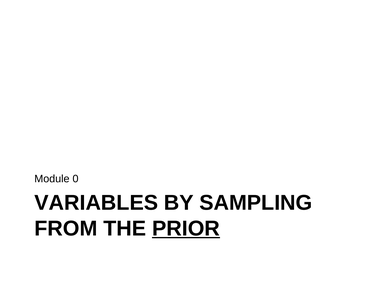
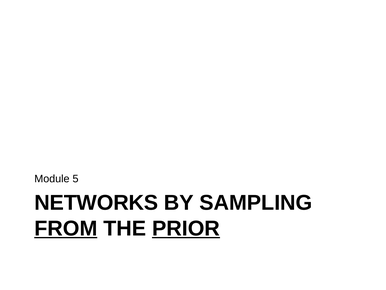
0: 0 -> 5
VARIABLES: VARIABLES -> NETWORKS
FROM underline: none -> present
